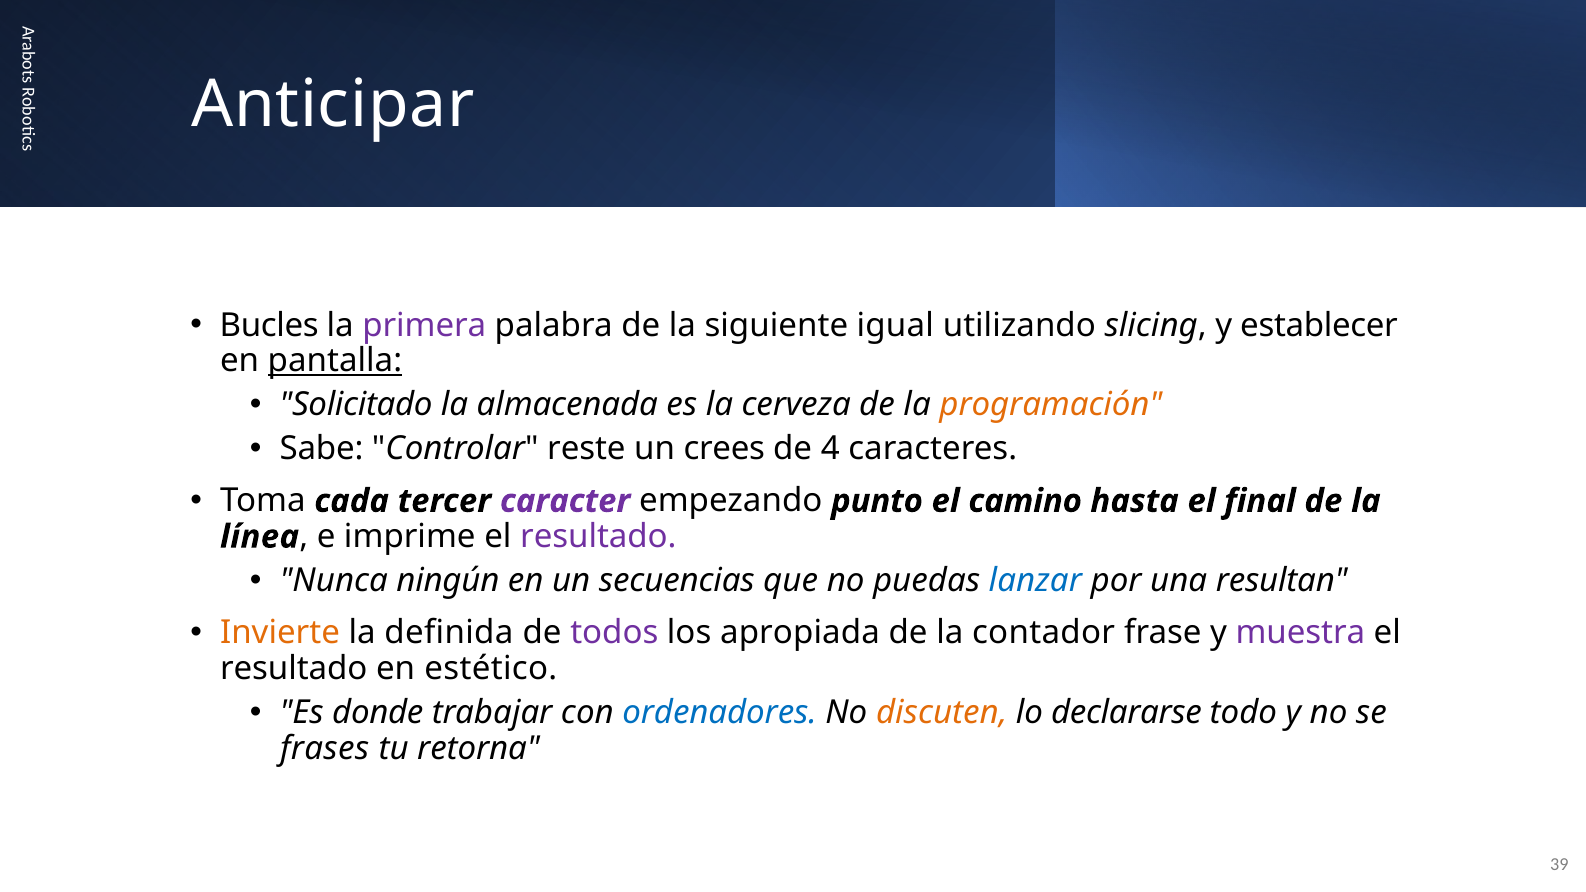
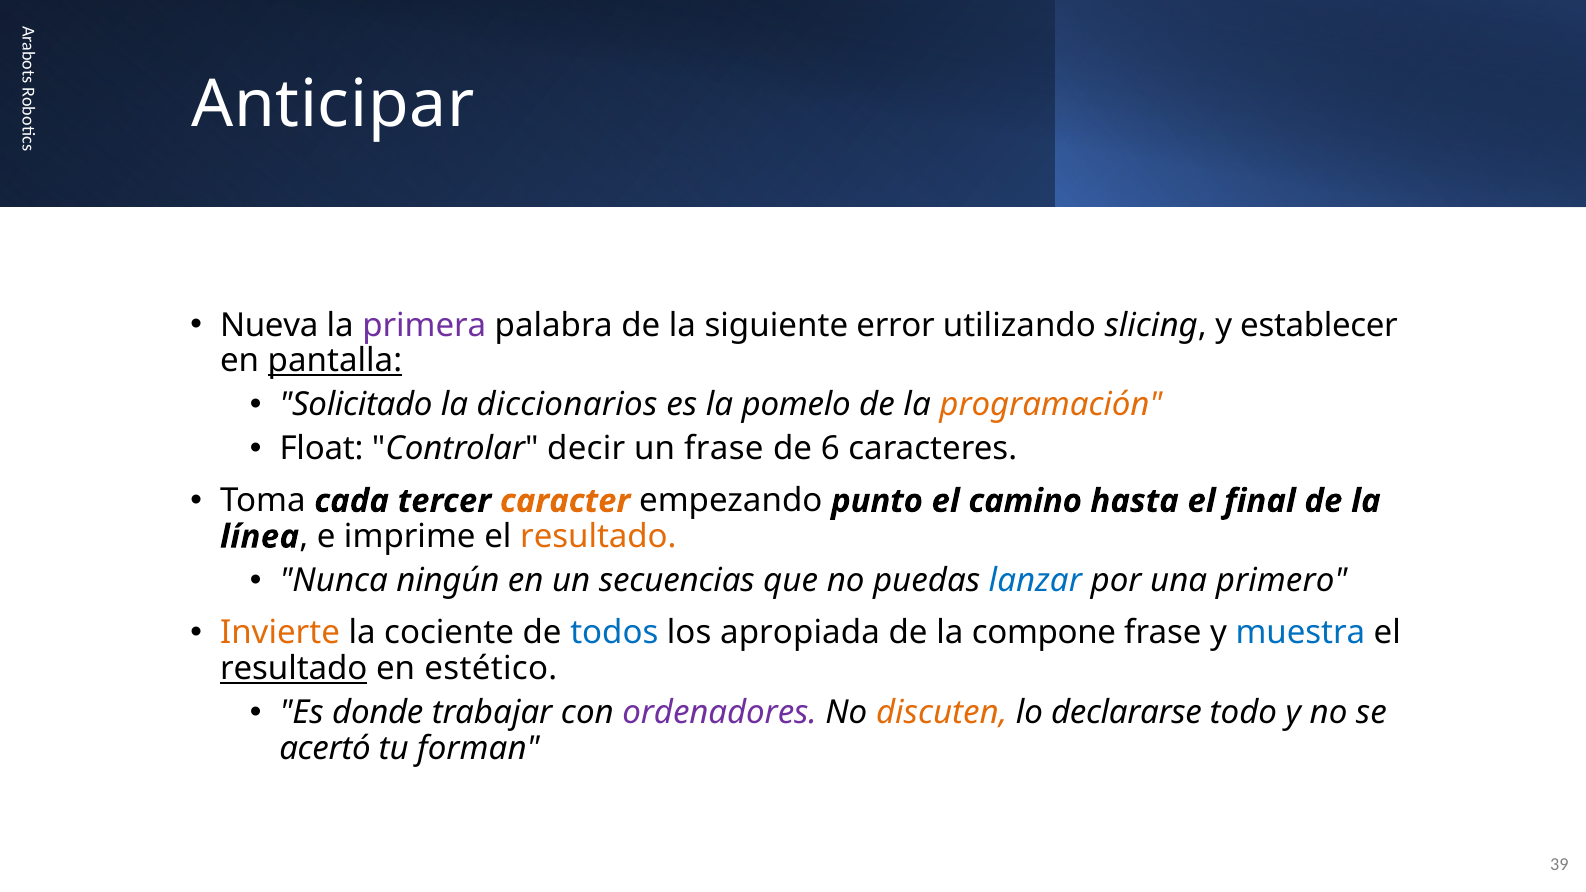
Bucles: Bucles -> Nueva
igual: igual -> error
almacenada: almacenada -> diccionarios
cerveza: cerveza -> pomelo
Sabe: Sabe -> Float
reste: reste -> decir
un crees: crees -> frase
4: 4 -> 6
caracter colour: purple -> orange
resultado at (598, 537) colour: purple -> orange
resultan: resultan -> primero
definida: definida -> cociente
todos colour: purple -> blue
contador: contador -> compone
muestra colour: purple -> blue
resultado at (294, 669) underline: none -> present
ordenadores colour: blue -> purple
frases: frases -> acertó
retorna: retorna -> forman
